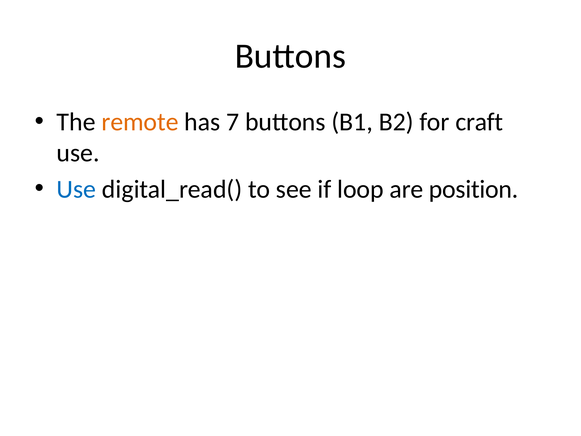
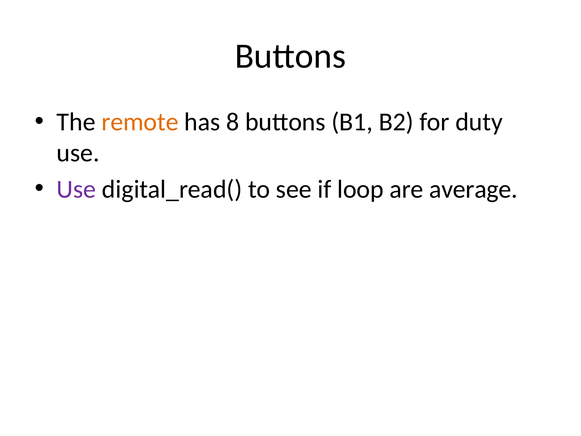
7: 7 -> 8
craft: craft -> duty
Use at (76, 189) colour: blue -> purple
position: position -> average
